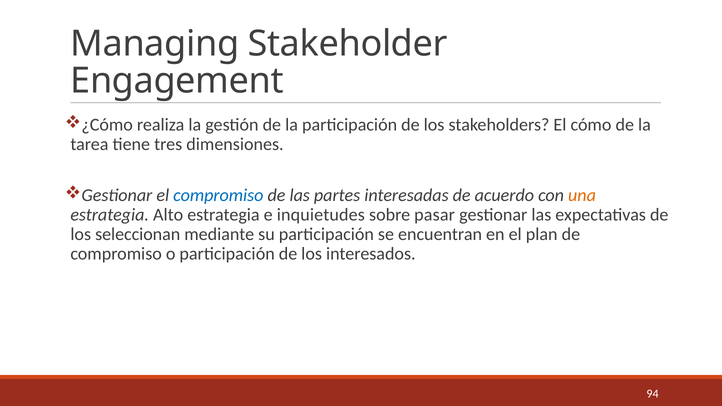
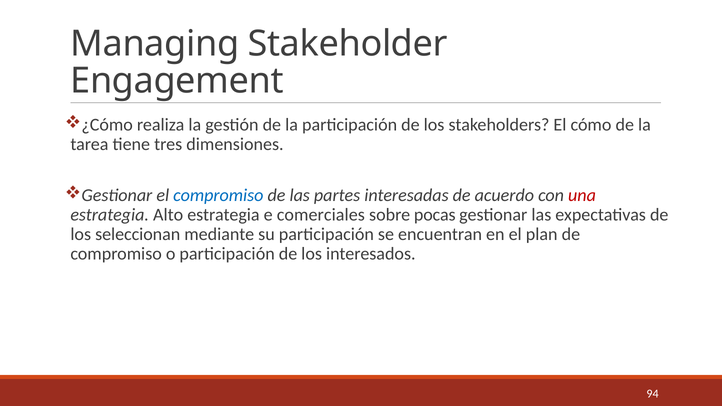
una colour: orange -> red
inquietudes: inquietudes -> comerciales
pasar: pasar -> pocas
